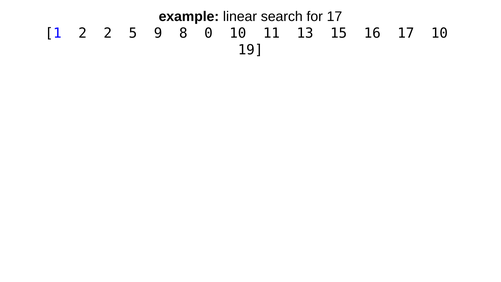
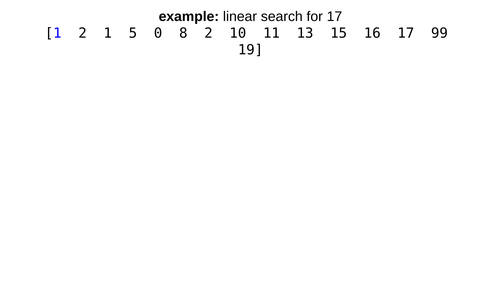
2 2: 2 -> 1
9: 9 -> 0
8 0: 0 -> 2
17 10: 10 -> 99
